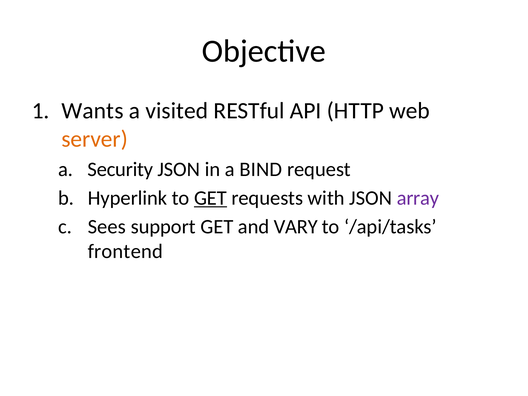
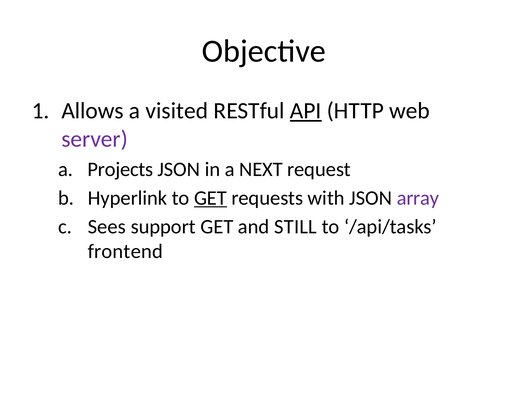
Wants: Wants -> Allows
API underline: none -> present
server colour: orange -> purple
Security: Security -> Projects
BIND: BIND -> NEXT
VARY: VARY -> STILL
